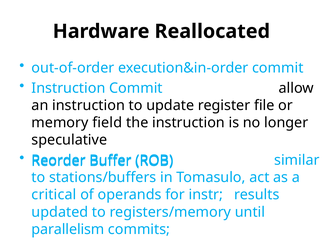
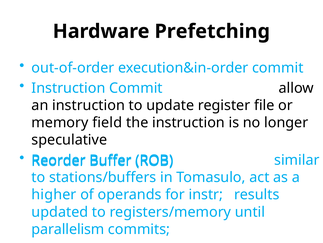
Reallocated: Reallocated -> Prefetching
critical: critical -> higher
